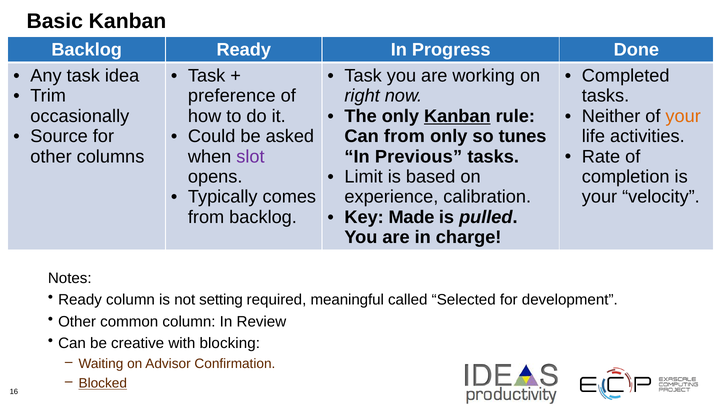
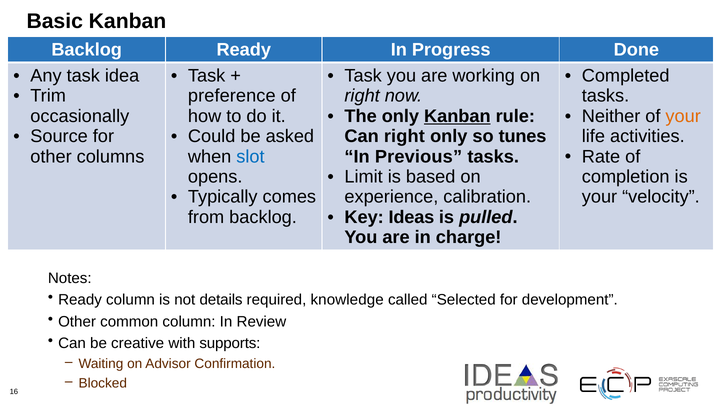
Can from: from -> right
slot colour: purple -> blue
Made: Made -> Ideas
setting: setting -> details
meaningful: meaningful -> knowledge
blocking: blocking -> supports
Blocked underline: present -> none
